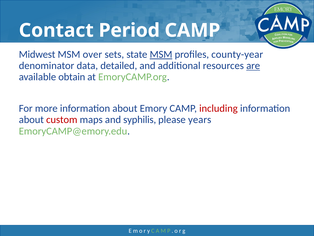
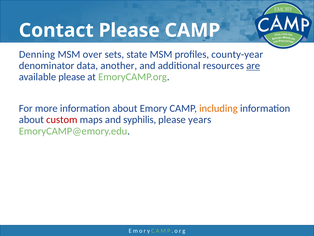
Contact Period: Period -> Please
Midwest: Midwest -> Denning
MSM at (161, 54) underline: present -> none
detailed: detailed -> another
available obtain: obtain -> please
including colour: red -> orange
